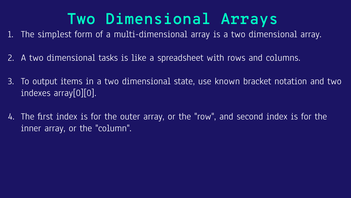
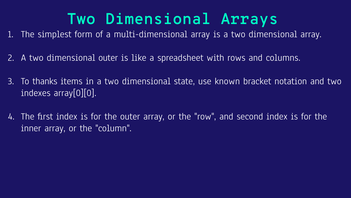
dimensional tasks: tasks -> outer
output: output -> thanks
